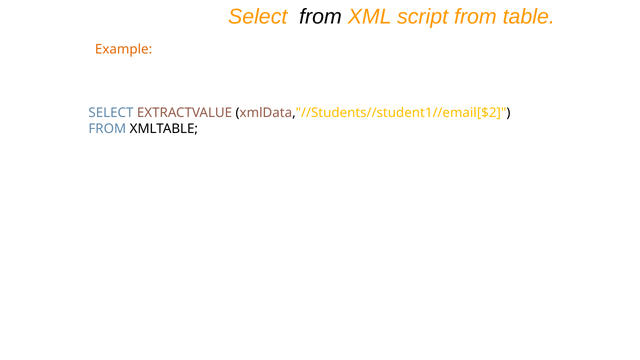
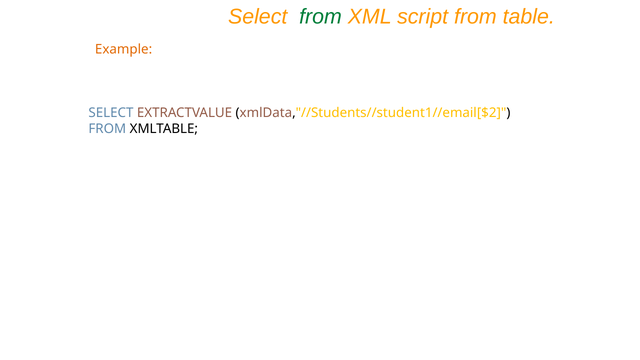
from at (321, 17) colour: black -> green
